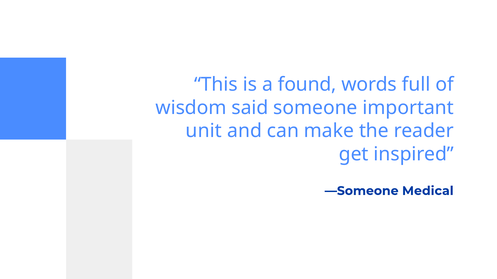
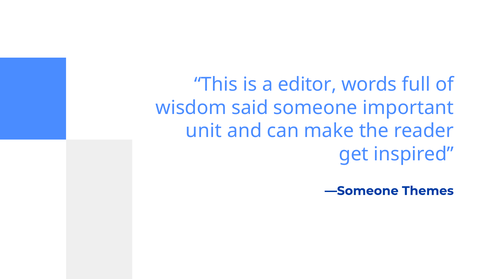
found: found -> editor
Medical: Medical -> Themes
